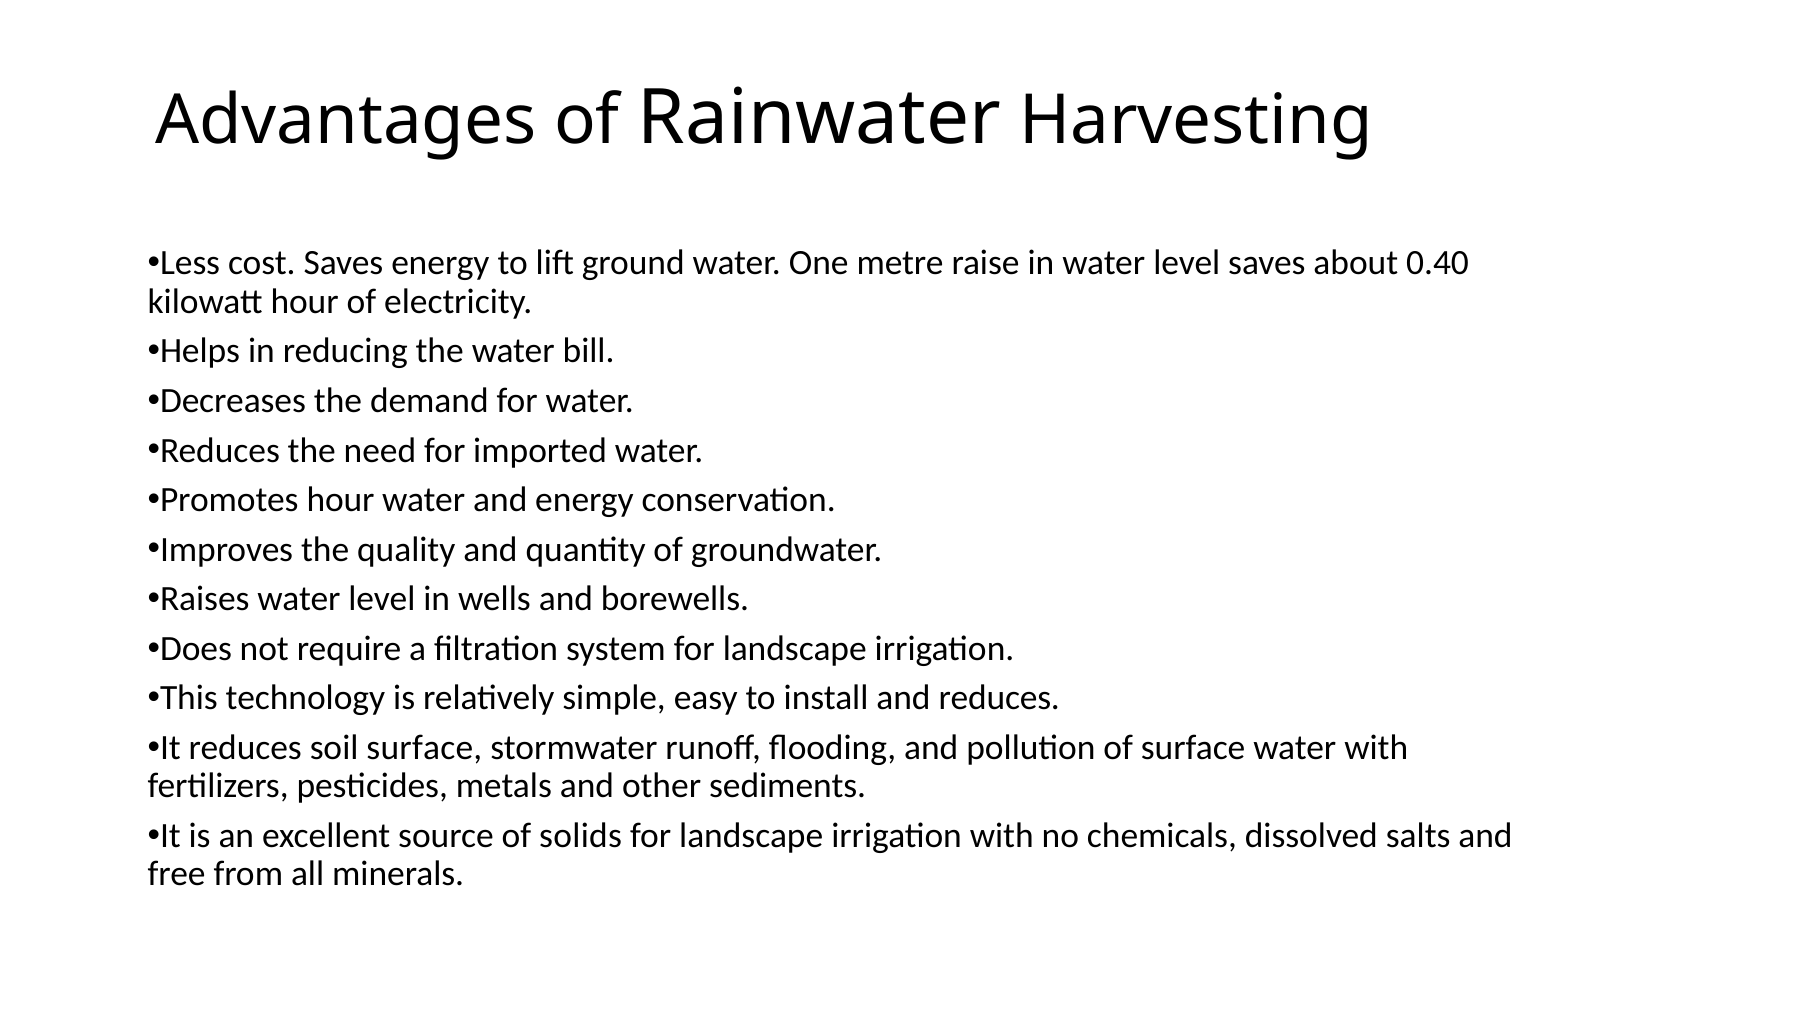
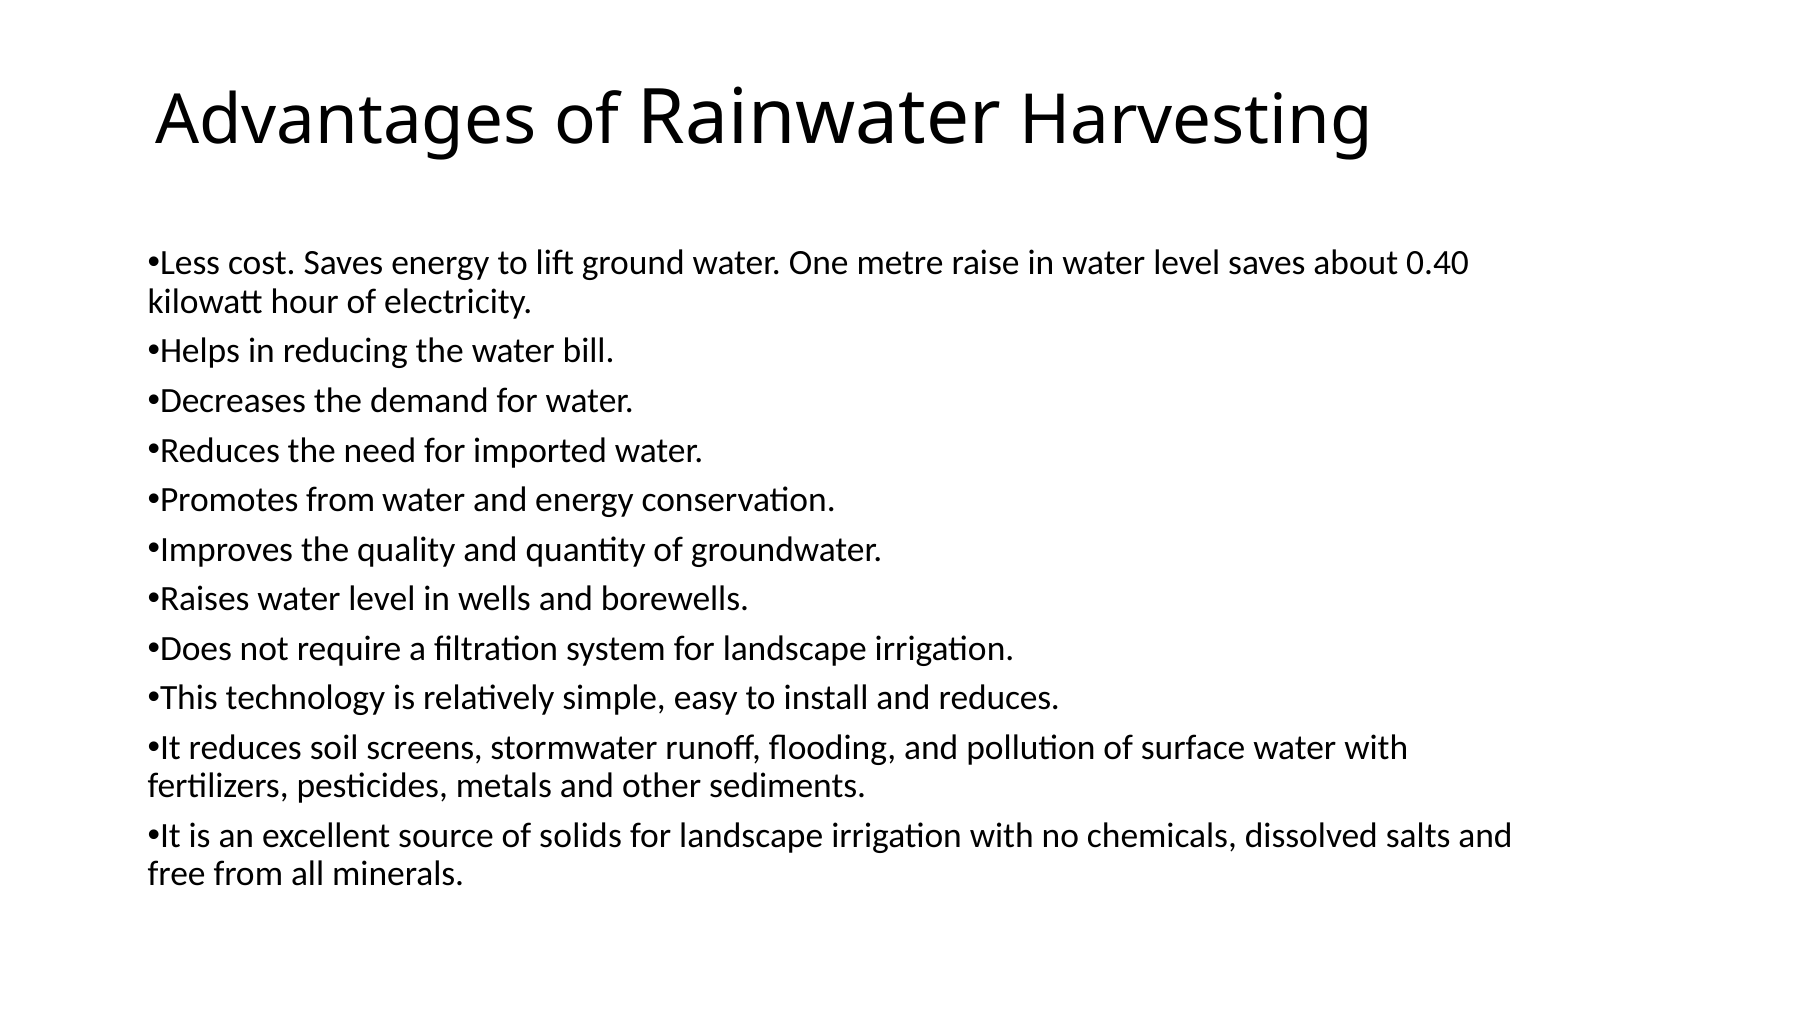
Promotes hour: hour -> from
soil surface: surface -> screens
